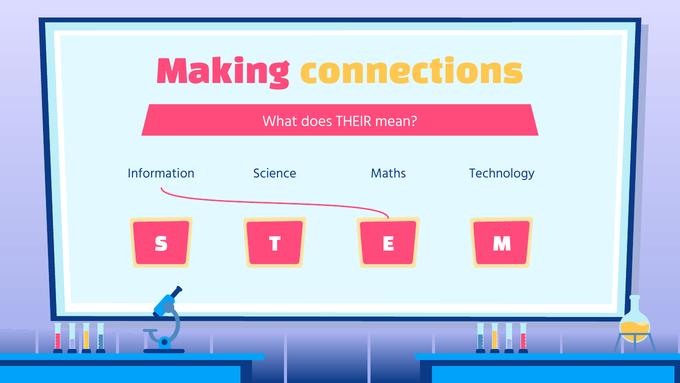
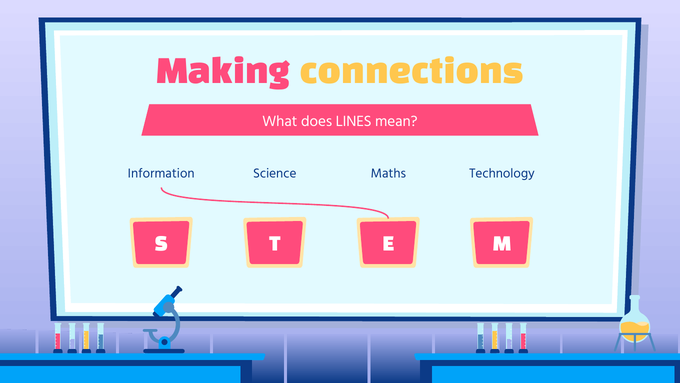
THEIR: THEIR -> LINES
